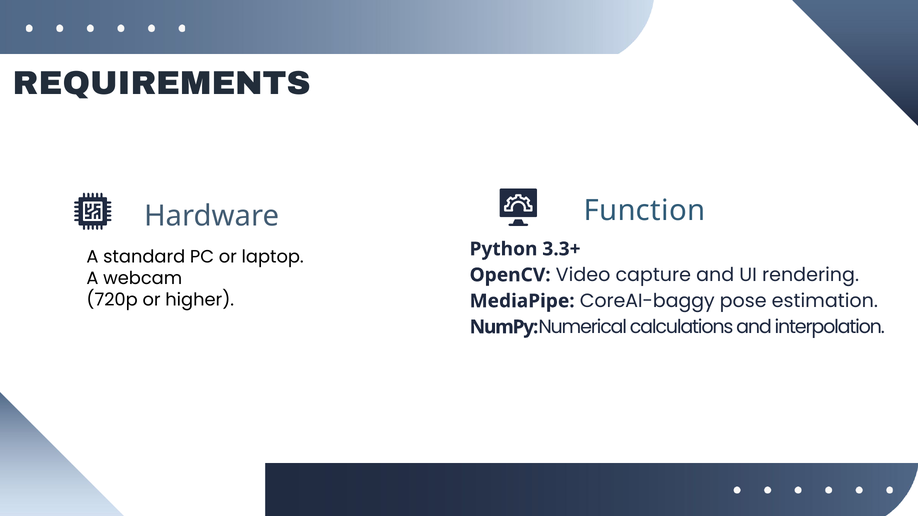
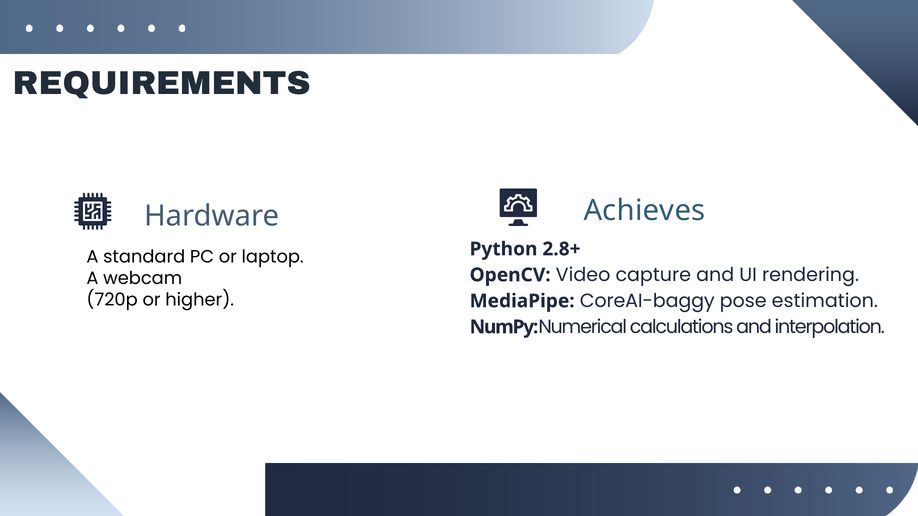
Function: Function -> Achieves
3.3+: 3.3+ -> 2.8+
